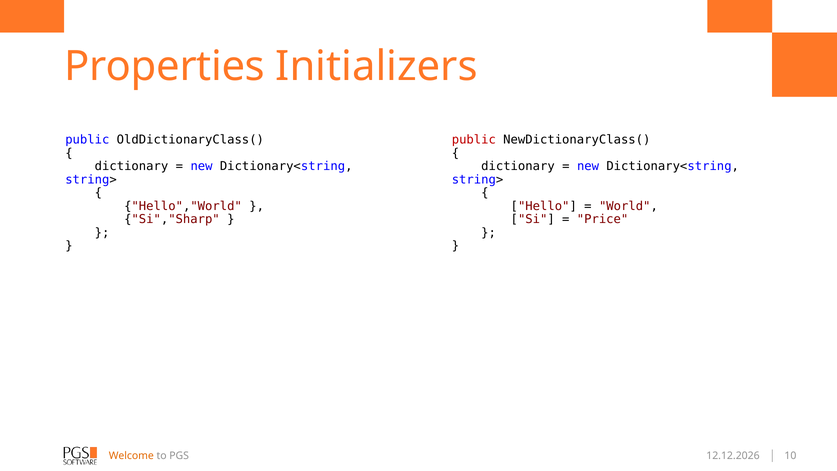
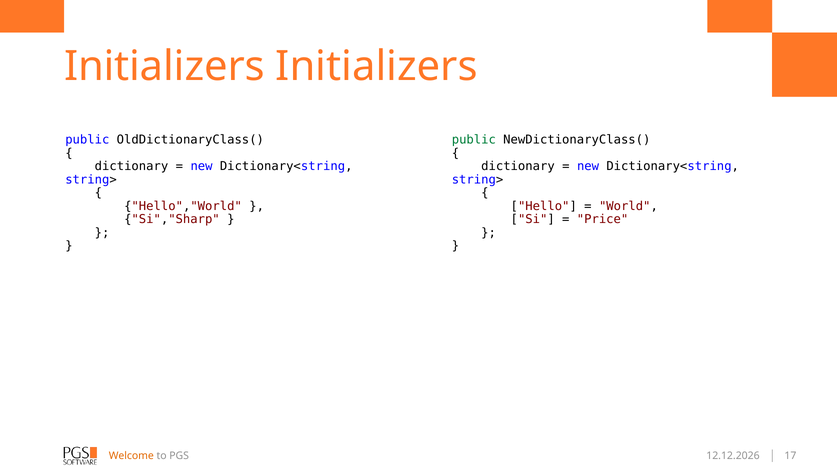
Properties at (164, 67): Properties -> Initializers
public at (474, 140) colour: red -> green
10: 10 -> 17
